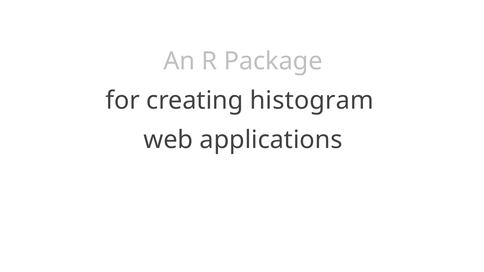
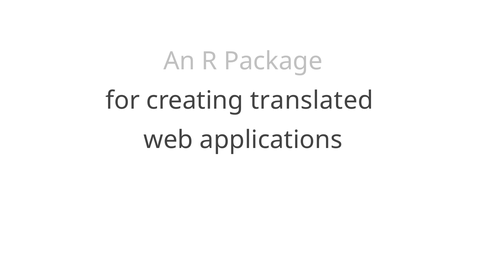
histogram: histogram -> translated
